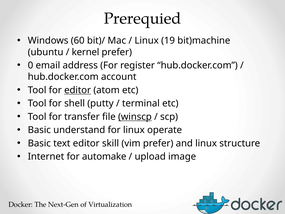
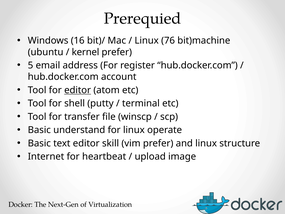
60: 60 -> 16
19: 19 -> 76
0: 0 -> 5
winscp underline: present -> none
automake: automake -> heartbeat
